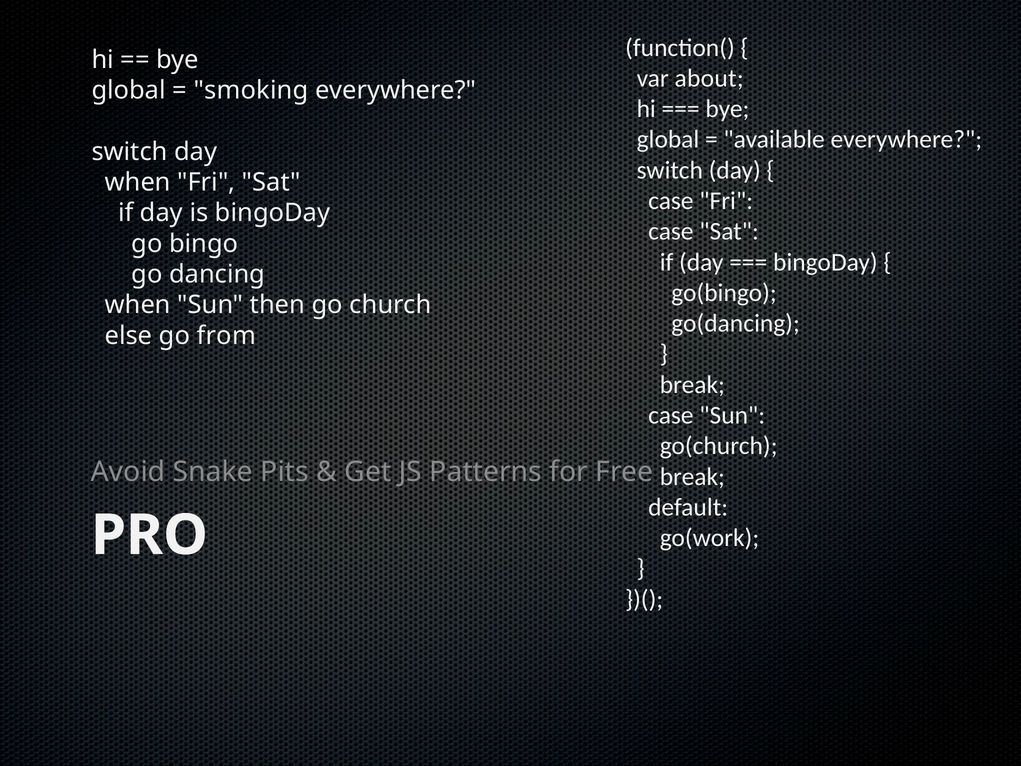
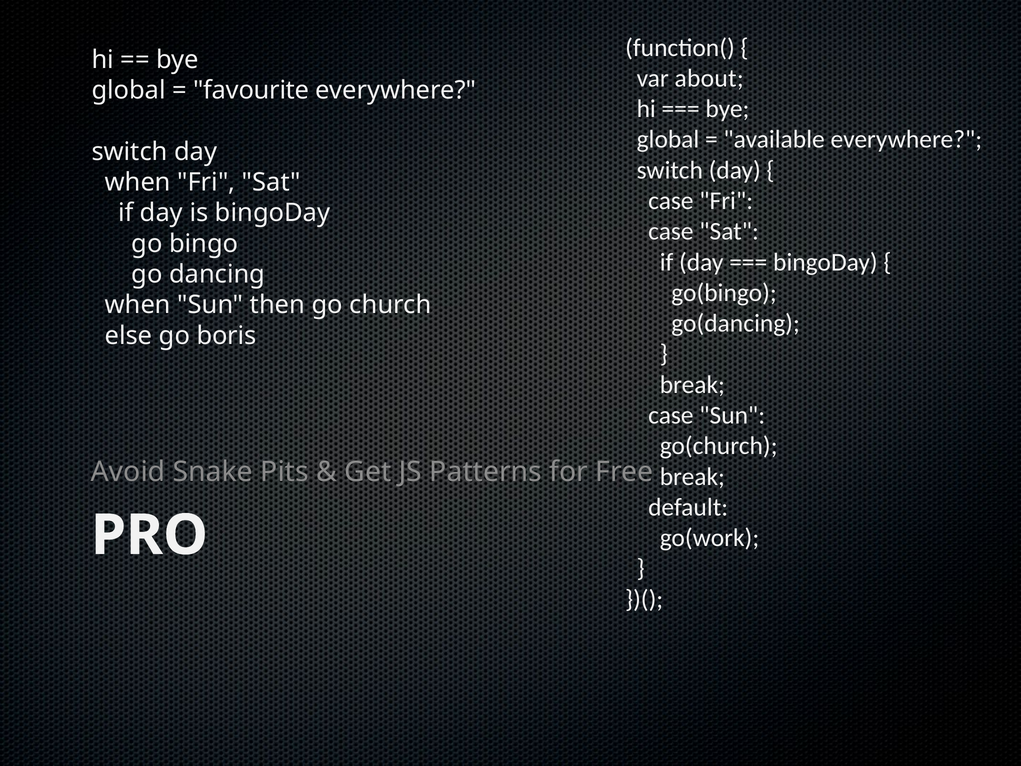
smoking: smoking -> favourite
from: from -> boris
